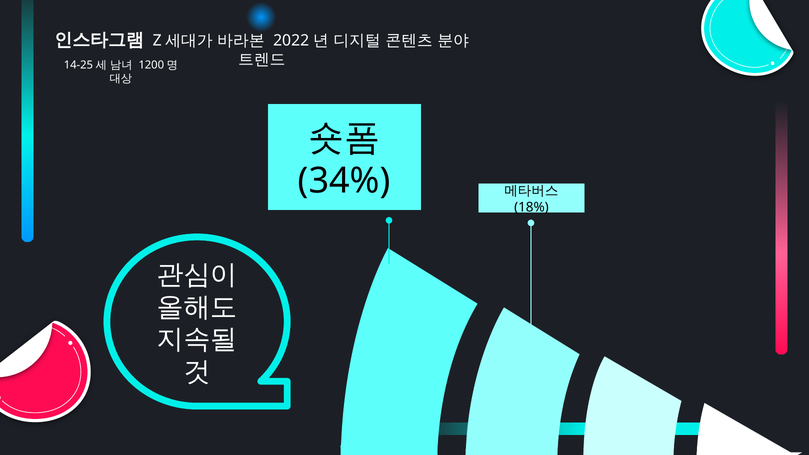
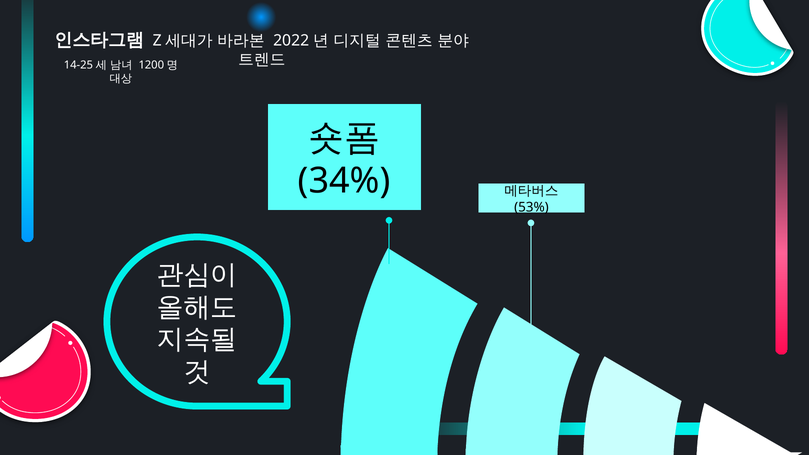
18%: 18% -> 53%
